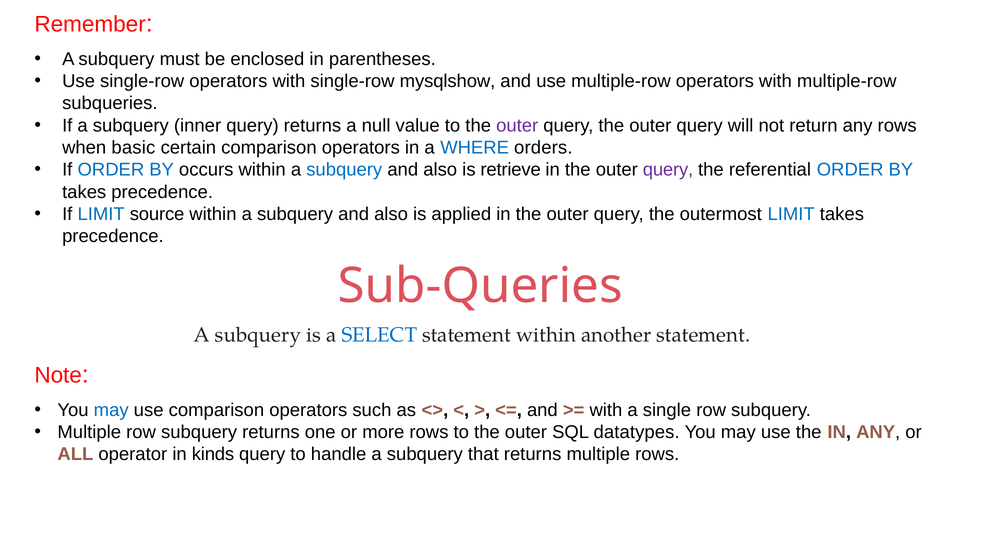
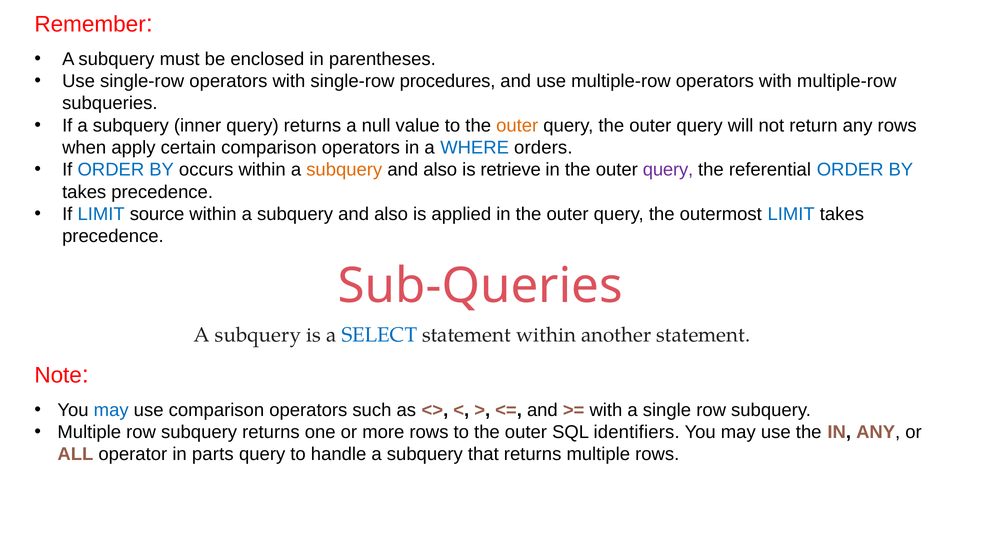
mysqlshow: mysqlshow -> procedures
outer at (517, 126) colour: purple -> orange
basic: basic -> apply
subquery at (344, 170) colour: blue -> orange
datatypes: datatypes -> identifiers
kinds: kinds -> parts
